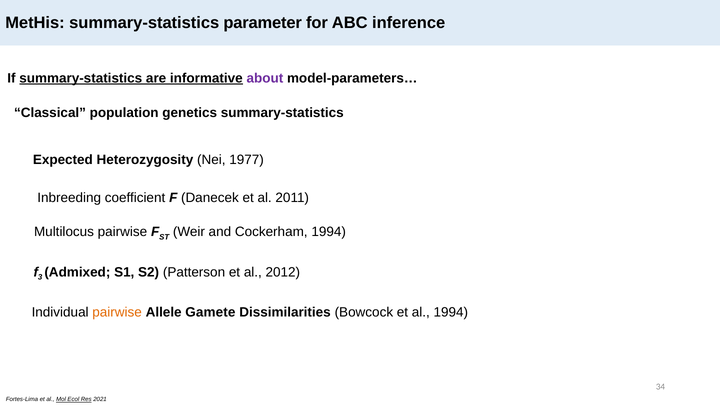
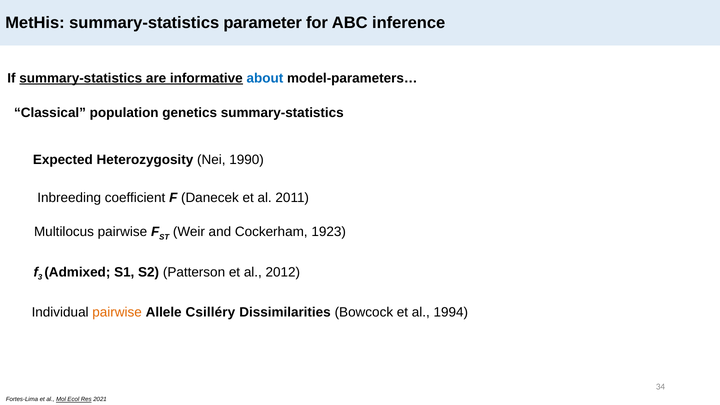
about colour: purple -> blue
1977: 1977 -> 1990
Cockerham 1994: 1994 -> 1923
Gamete: Gamete -> Csilléry
